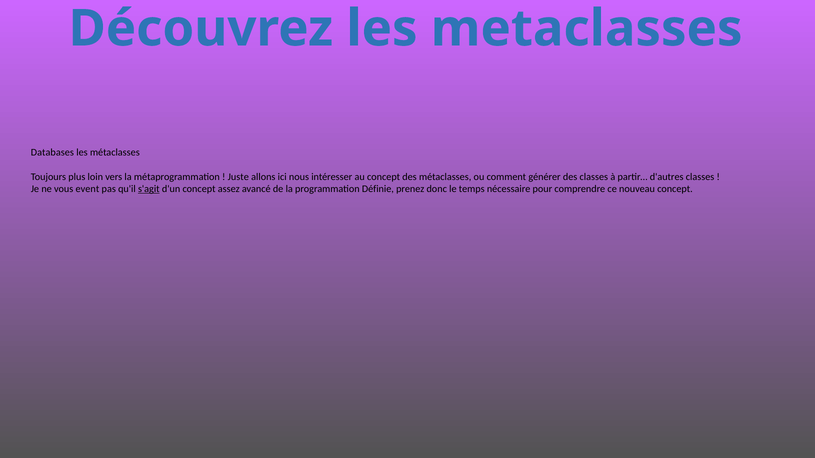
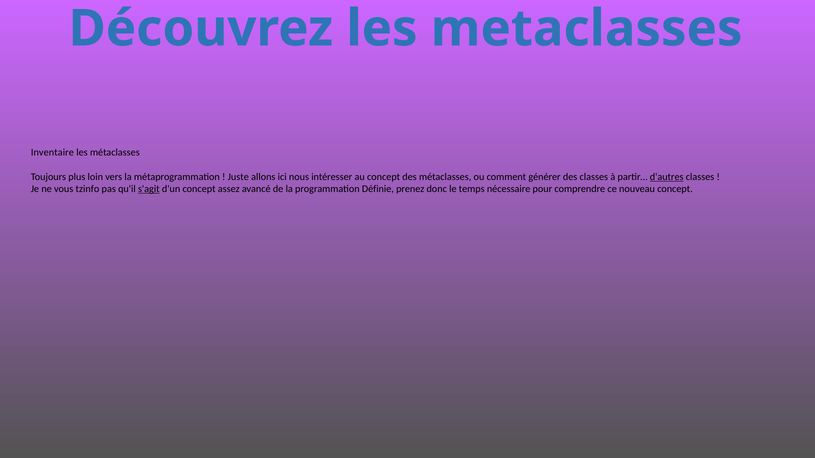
Databases: Databases -> Inventaire
d'autres underline: none -> present
event: event -> tzinfo
